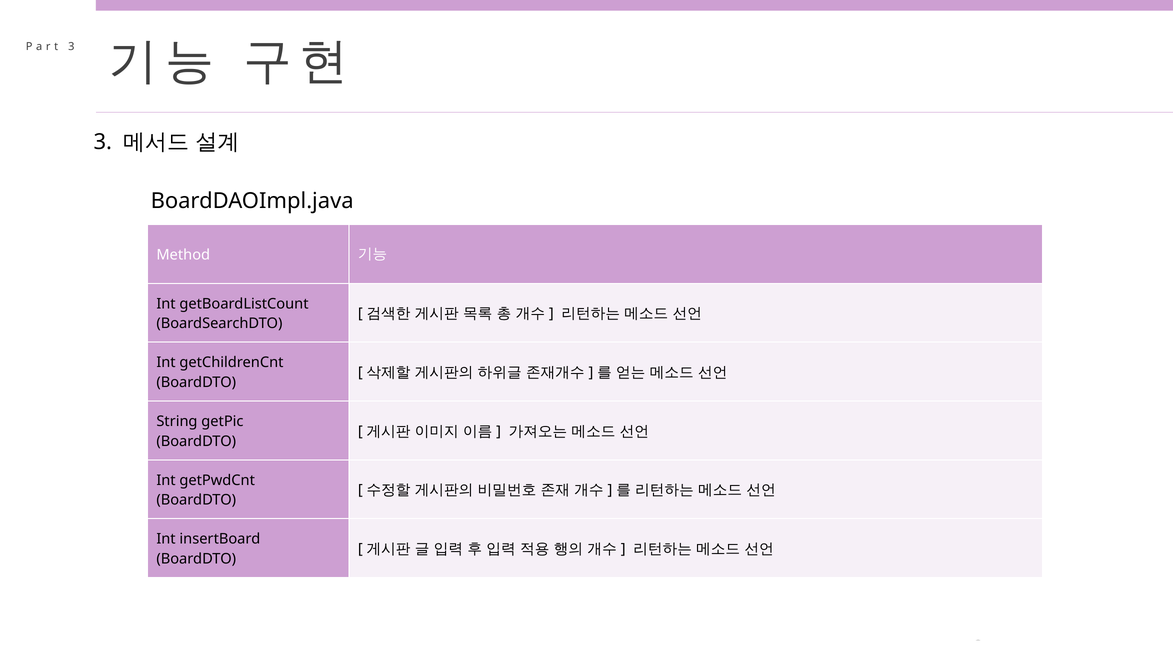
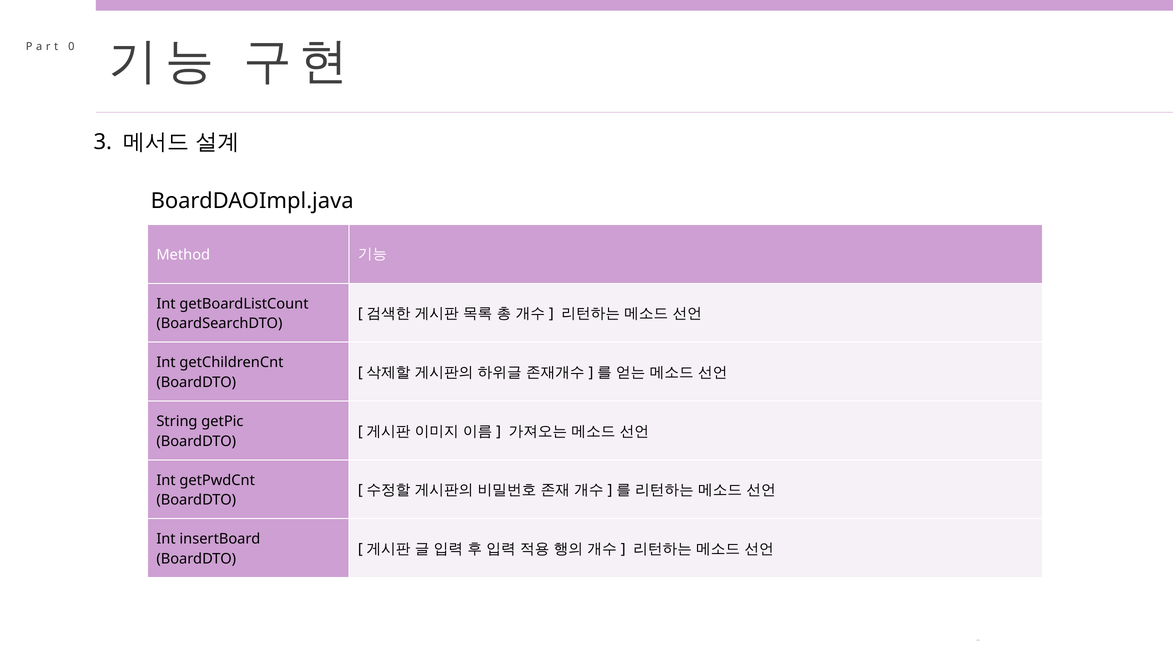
3 at (71, 47): 3 -> 0
